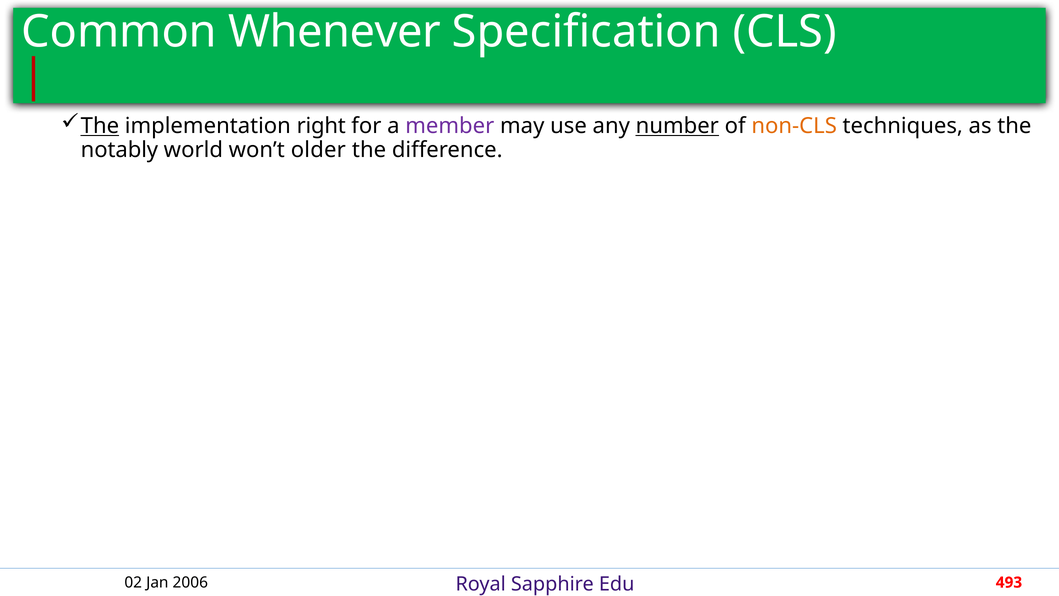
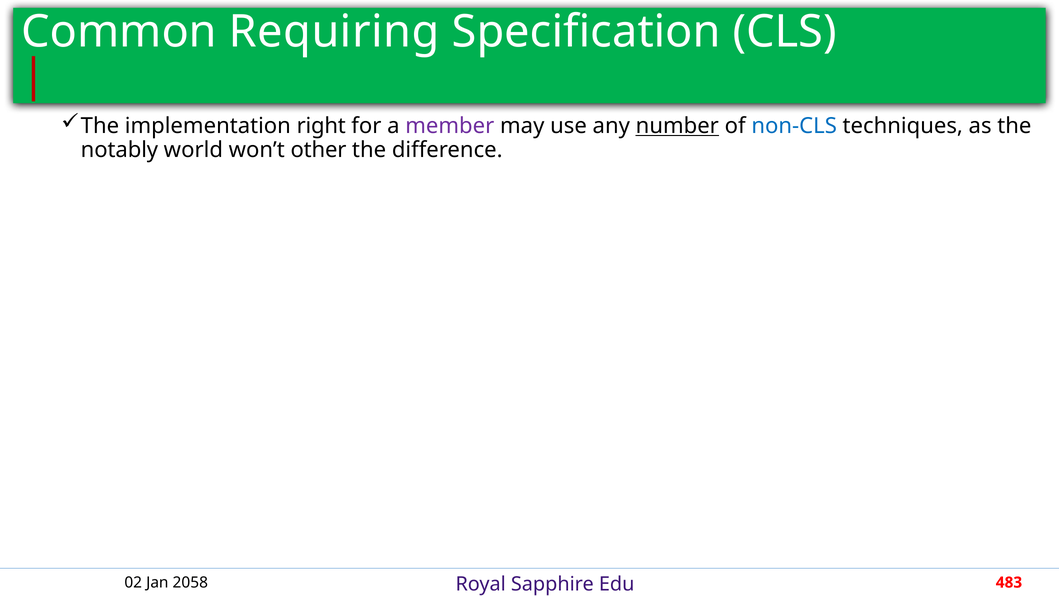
Whenever: Whenever -> Requiring
The at (100, 126) underline: present -> none
non-CLS colour: orange -> blue
older: older -> other
2006: 2006 -> 2058
493: 493 -> 483
